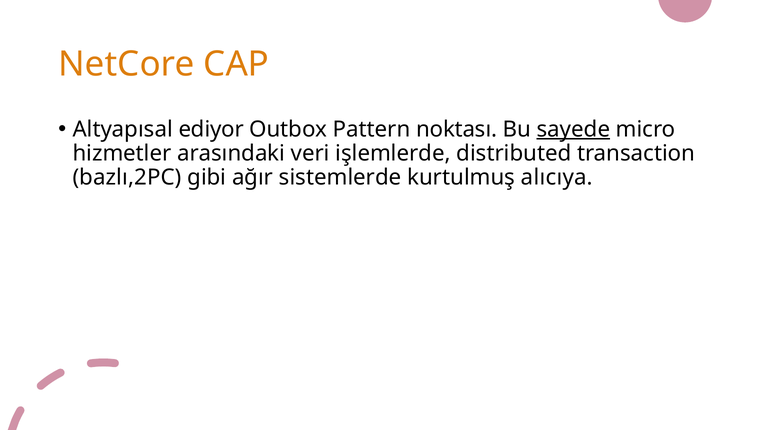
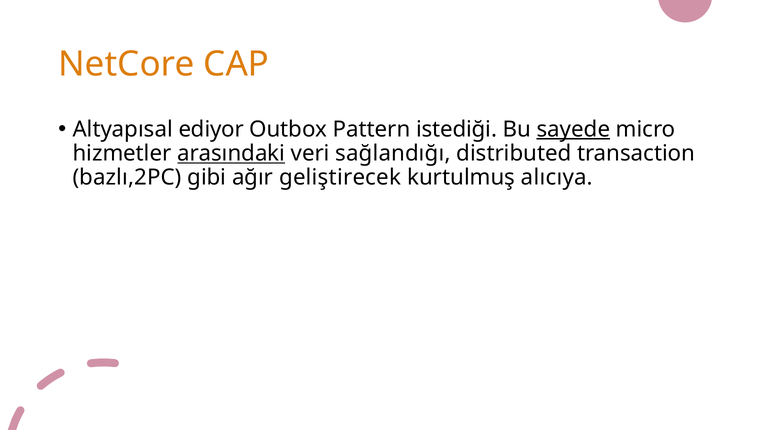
noktası: noktası -> istediği
arasındaki underline: none -> present
işlemlerde: işlemlerde -> sağlandığı
sistemlerde: sistemlerde -> geliştirecek
